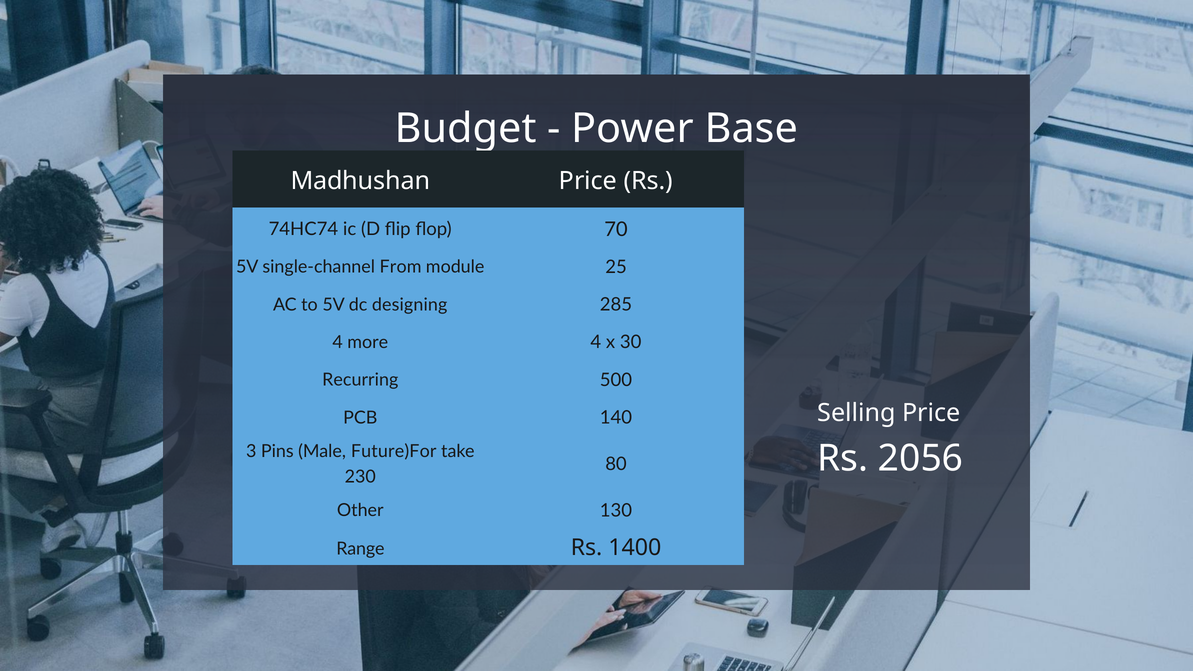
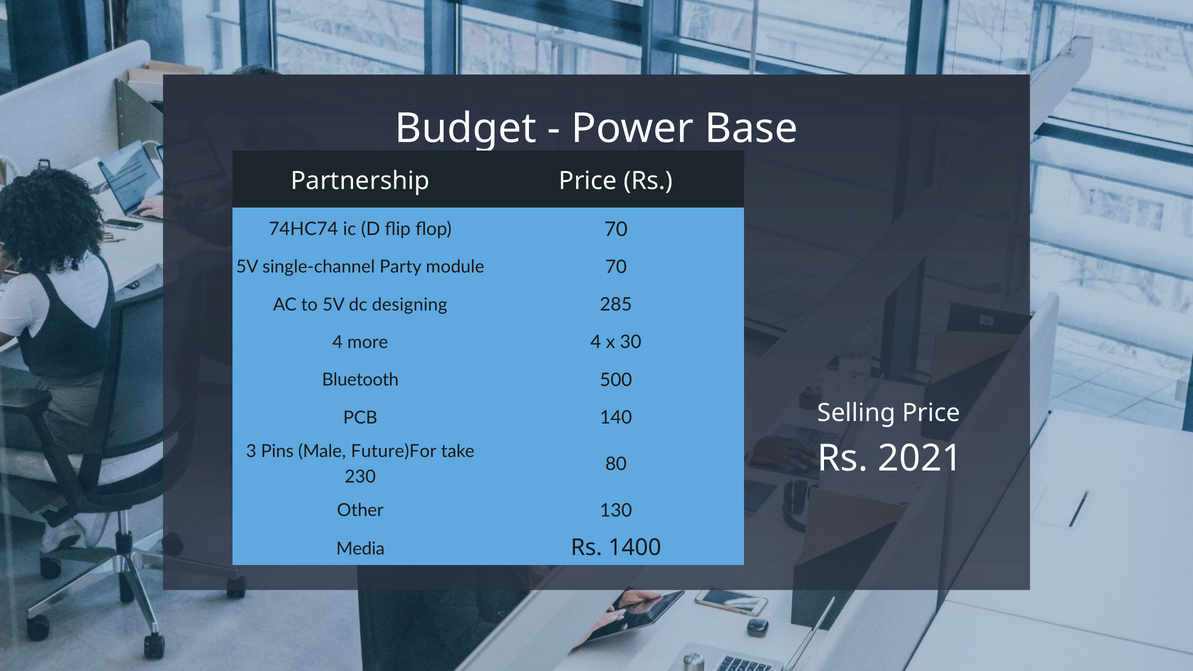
Madhushan: Madhushan -> Partnership
From: From -> Party
module 25: 25 -> 70
Recurring: Recurring -> Bluetooth
2056: 2056 -> 2021
Range: Range -> Media
